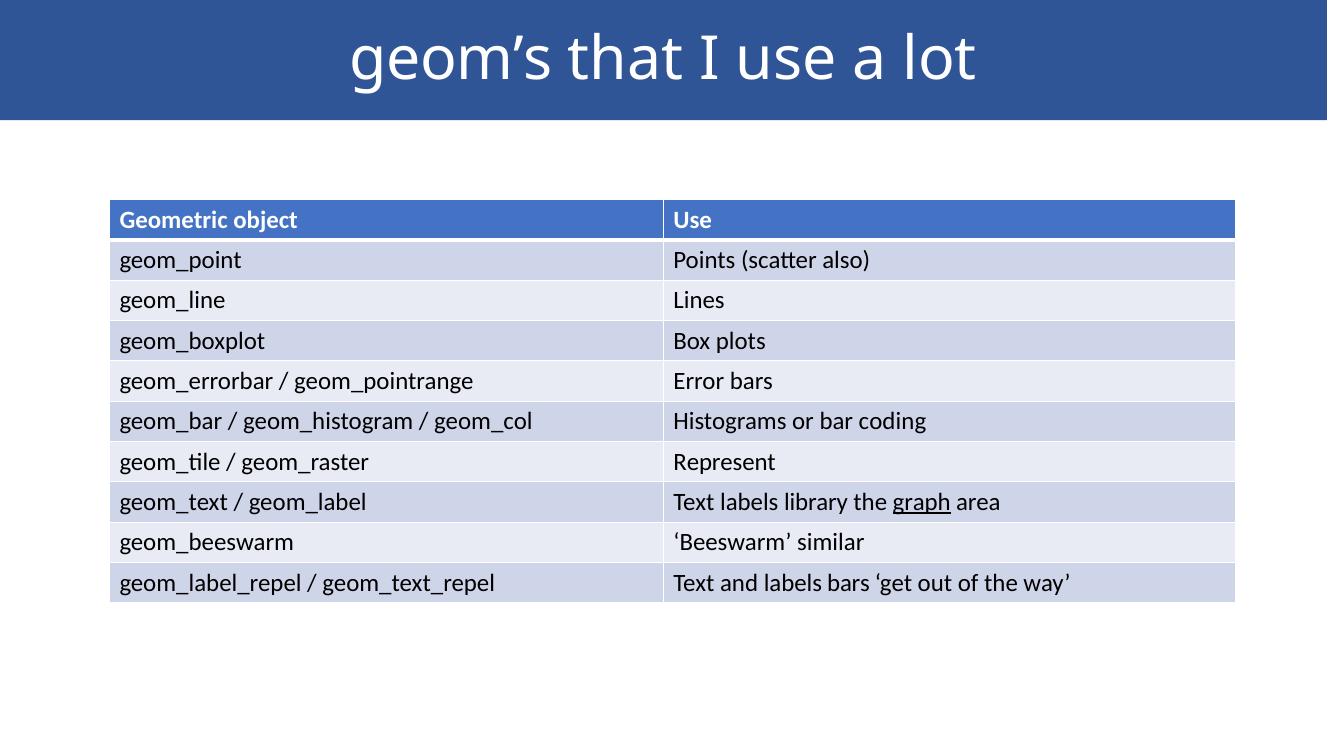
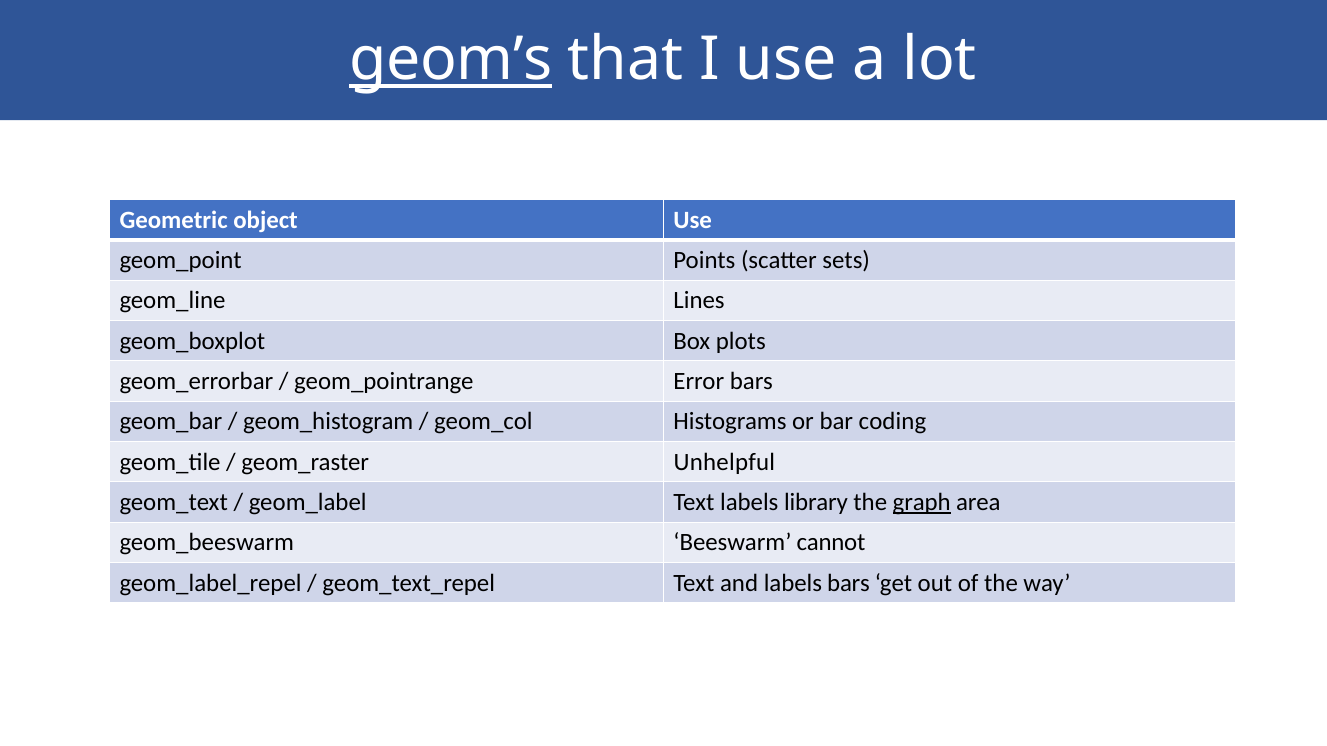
geom’s underline: none -> present
also: also -> sets
Represent: Represent -> Unhelpful
similar: similar -> cannot
